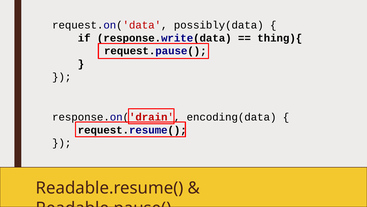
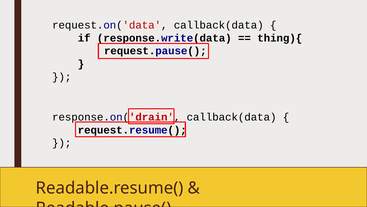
request.on('data possibly(data: possibly(data -> callback(data
response.on('drain encoding(data: encoding(data -> callback(data
